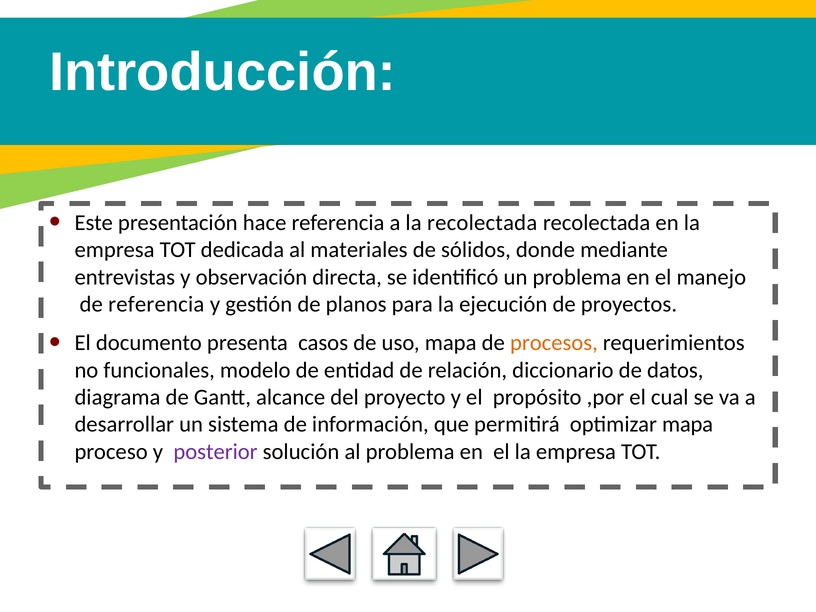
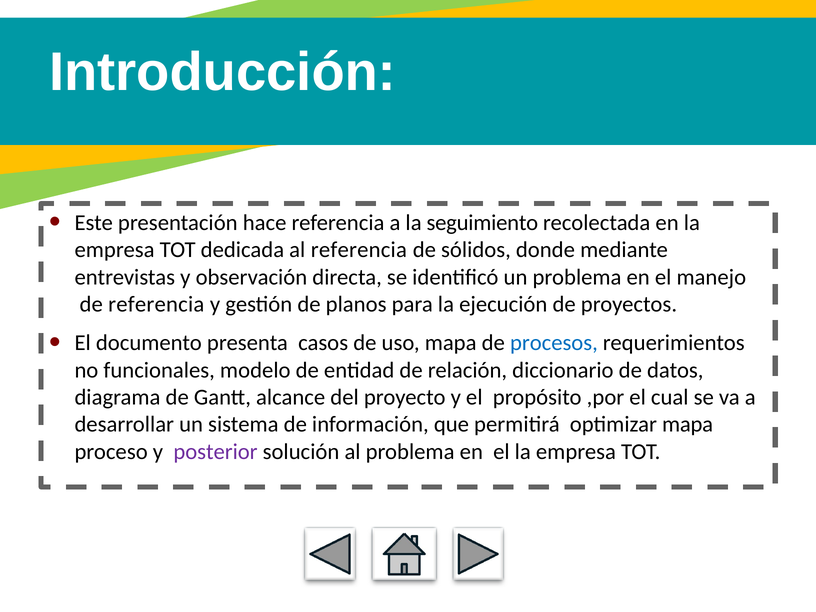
la recolectada: recolectada -> seguimiento
al materiales: materiales -> referencia
procesos colour: orange -> blue
